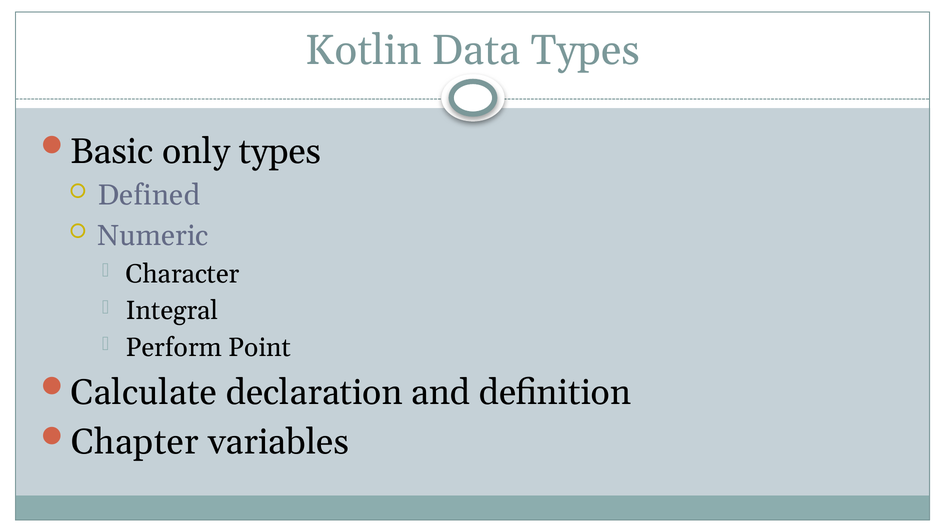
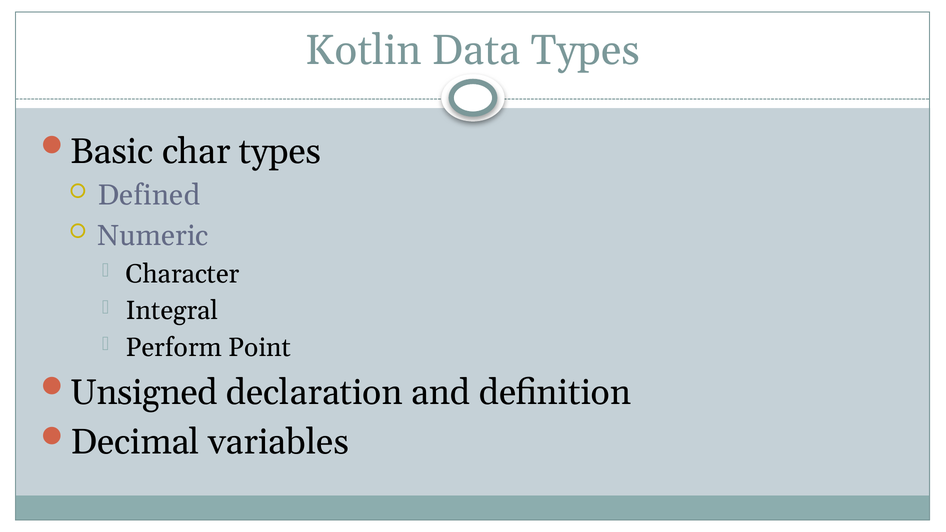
only: only -> char
Calculate: Calculate -> Unsigned
Chapter: Chapter -> Decimal
